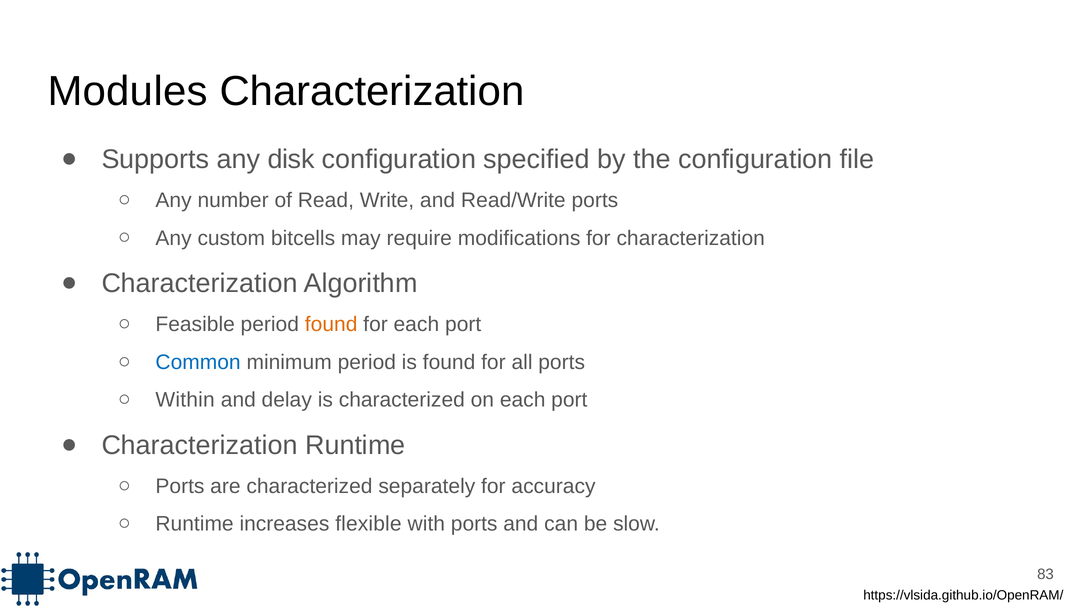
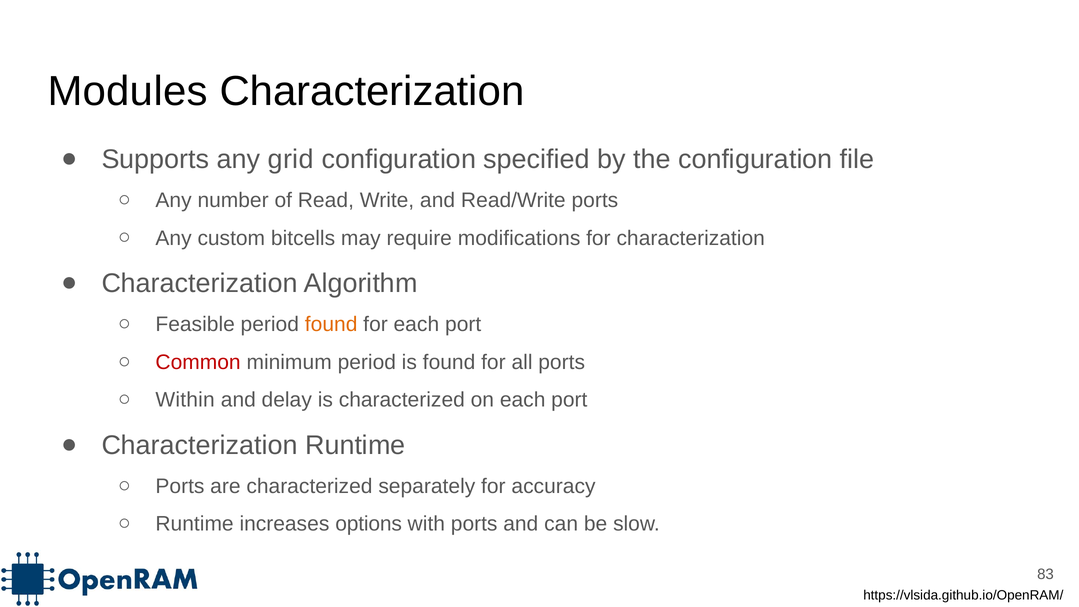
disk: disk -> grid
Common colour: blue -> red
flexible: flexible -> options
